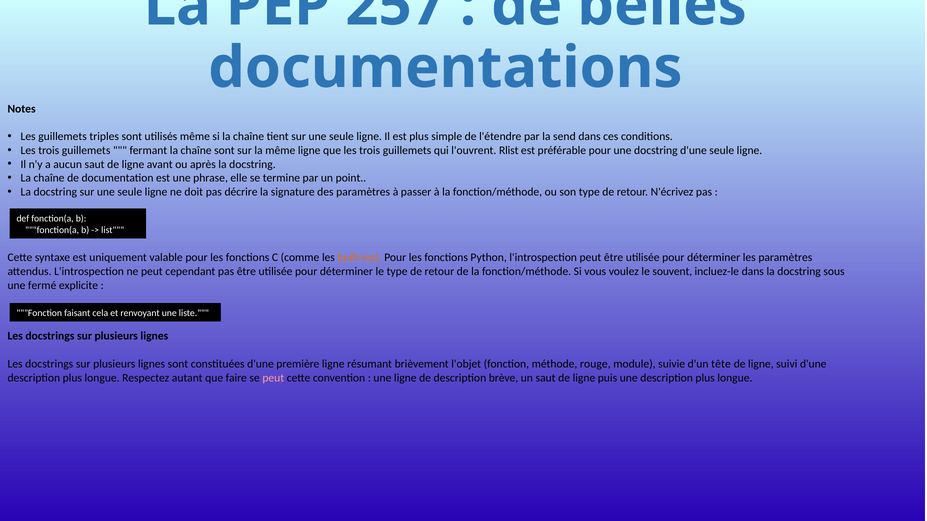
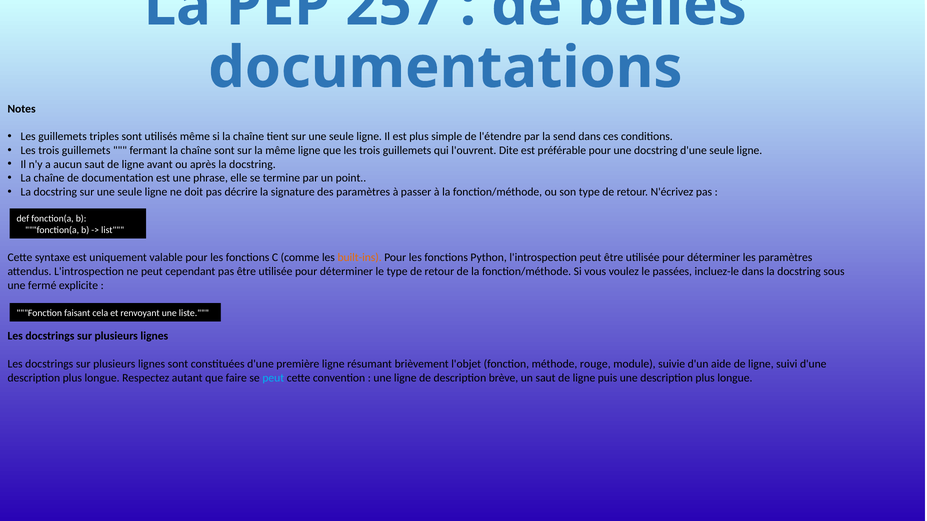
Rlist: Rlist -> Dite
souvent: souvent -> passées
tête: tête -> aide
peut at (273, 378) colour: pink -> light blue
